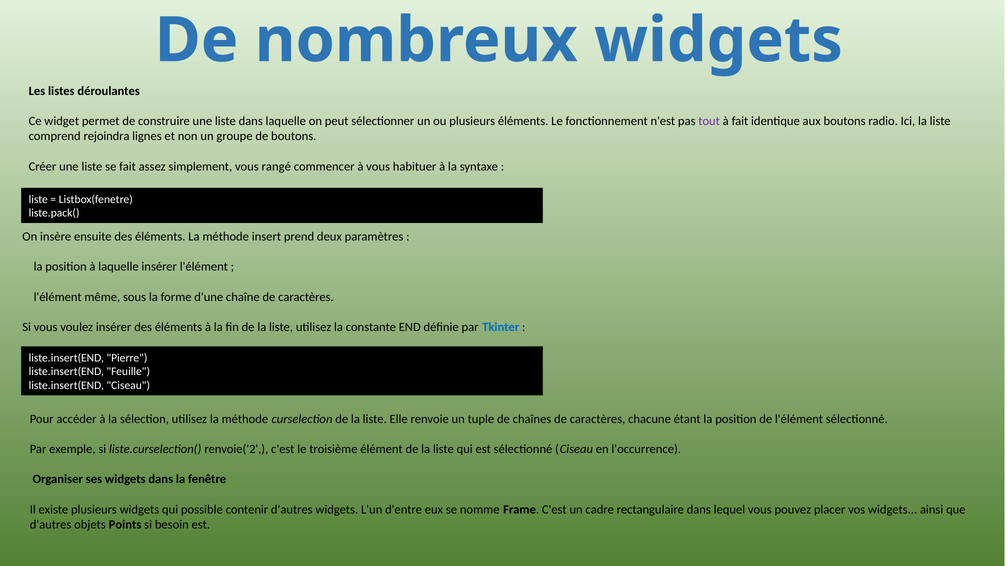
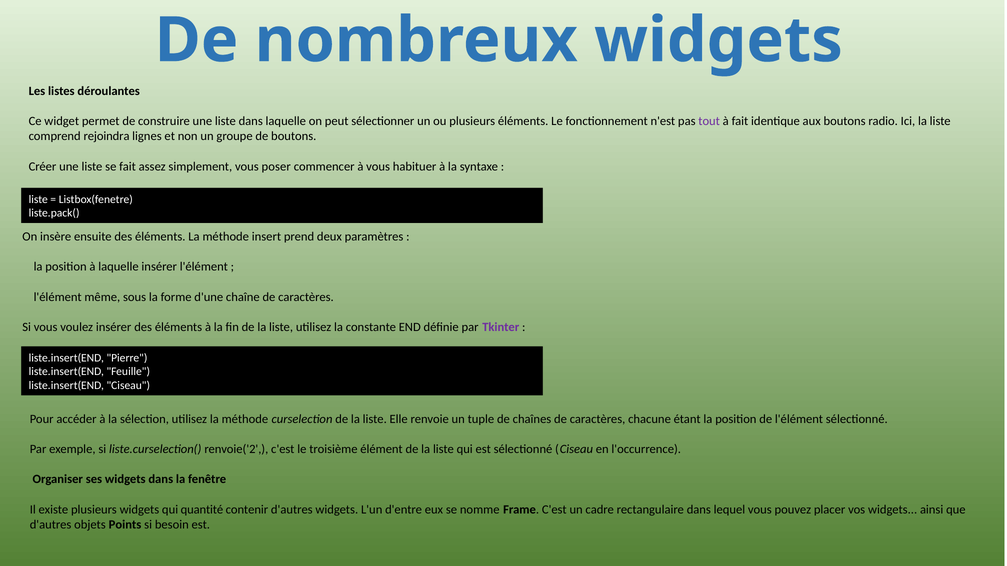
rangé: rangé -> poser
Tkinter colour: blue -> purple
possible: possible -> quantité
